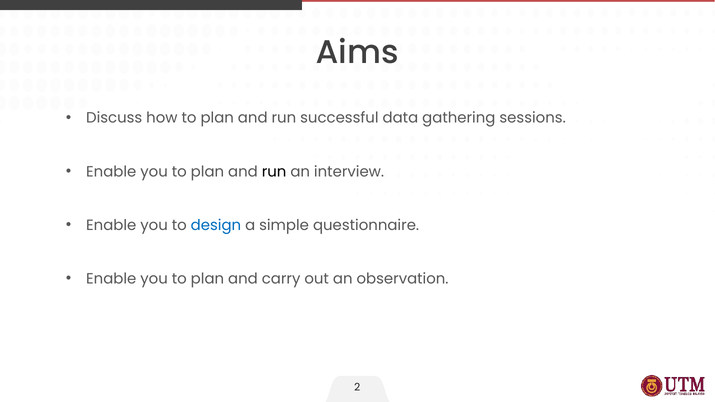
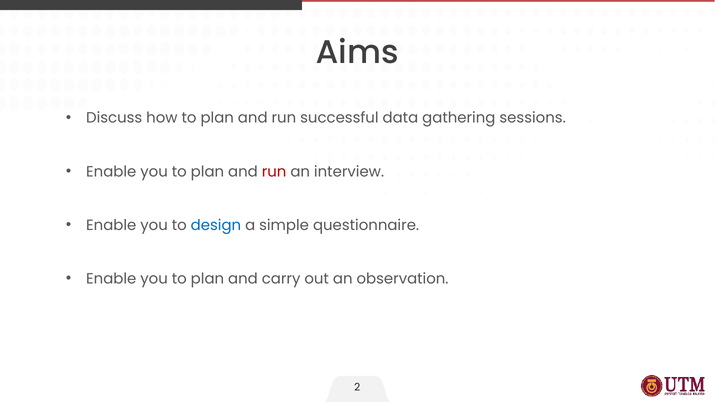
run at (274, 172) colour: black -> red
